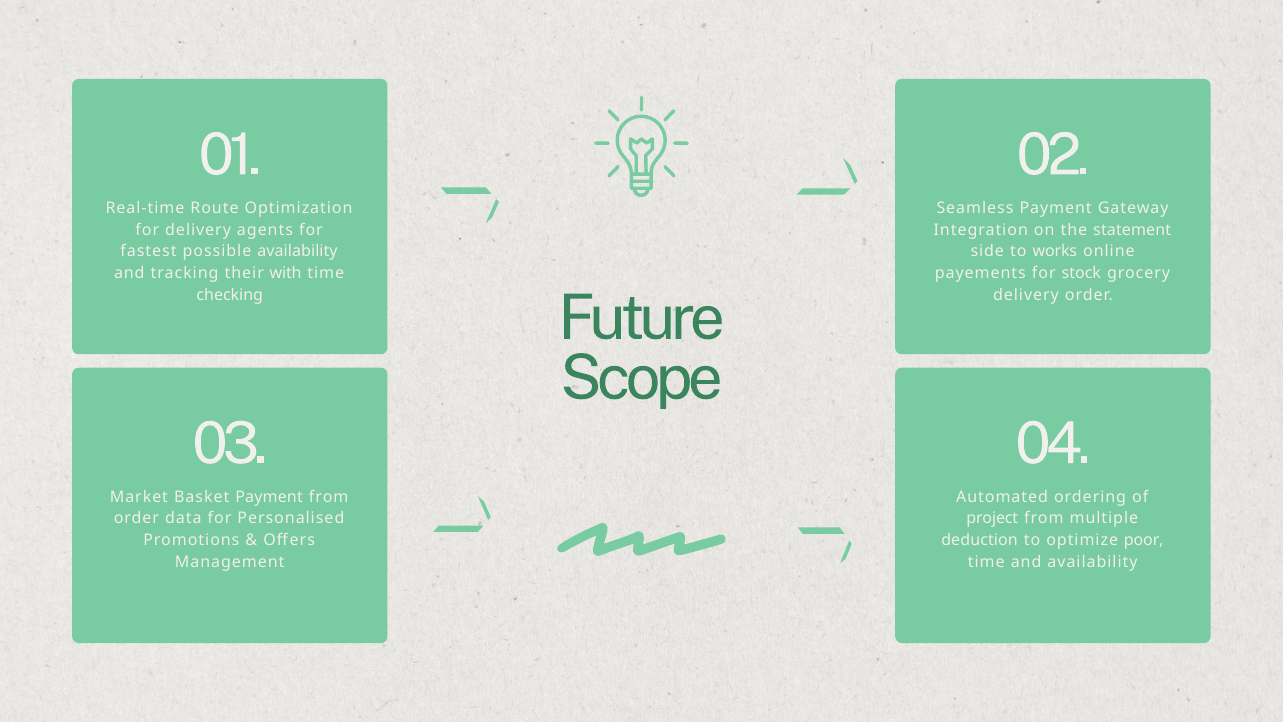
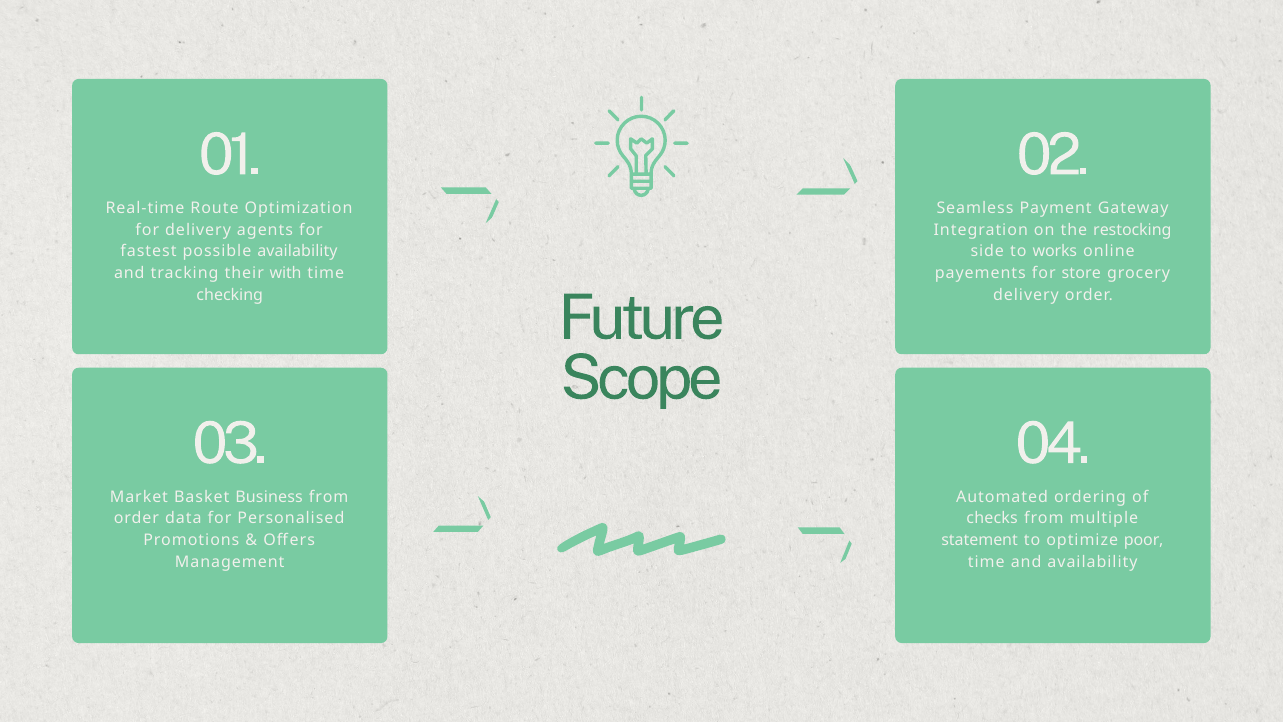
statement: statement -> restocking
stock: stock -> store
Basket Payment: Payment -> Business
project: project -> checks
deduction: deduction -> statement
